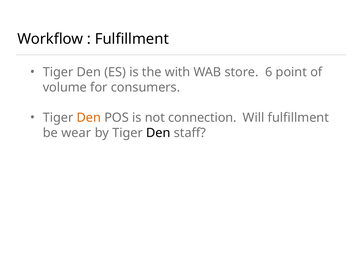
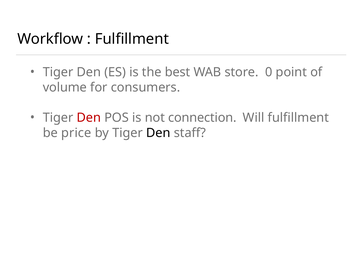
with: with -> best
6: 6 -> 0
Den at (89, 117) colour: orange -> red
wear: wear -> price
